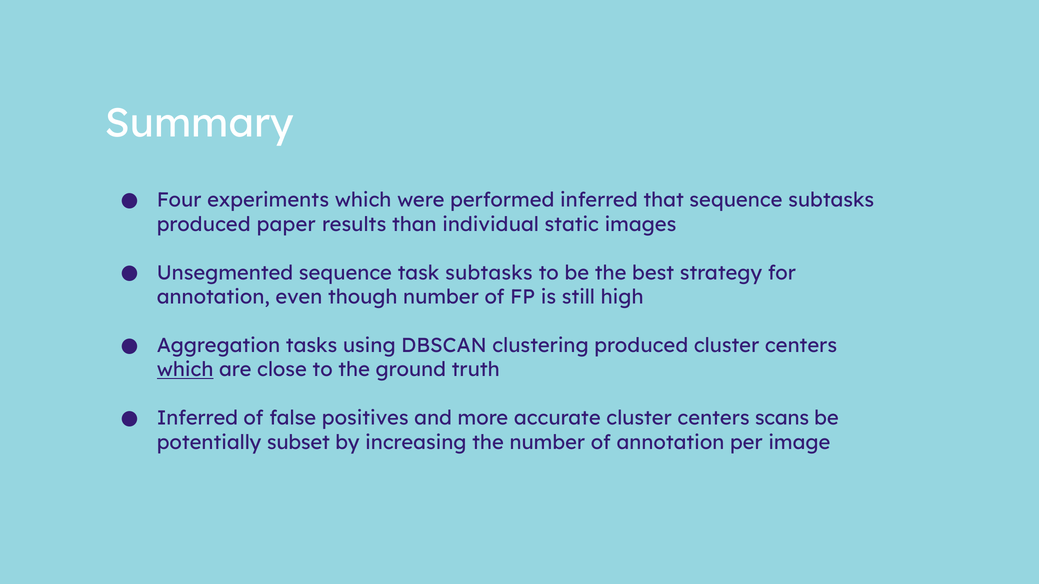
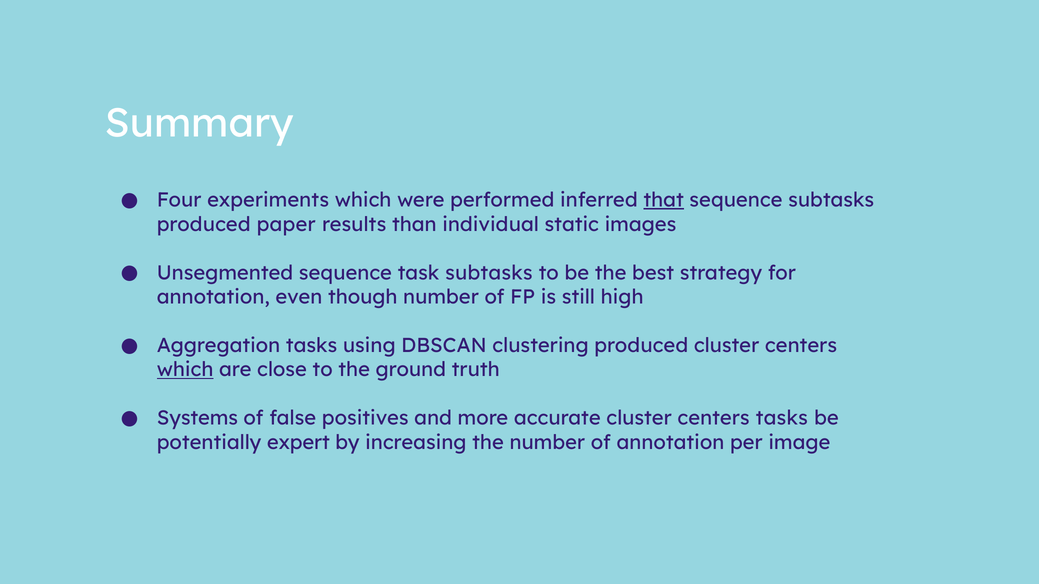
that underline: none -> present
Inferred at (197, 419): Inferred -> Systems
centers scans: scans -> tasks
subset: subset -> expert
